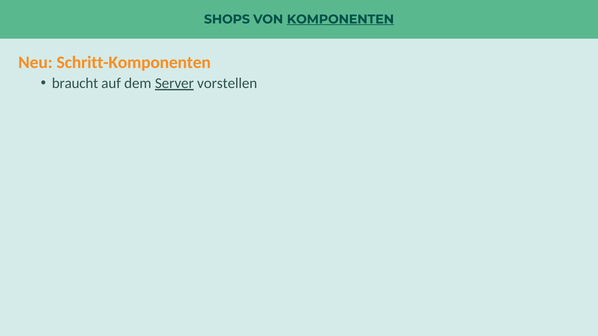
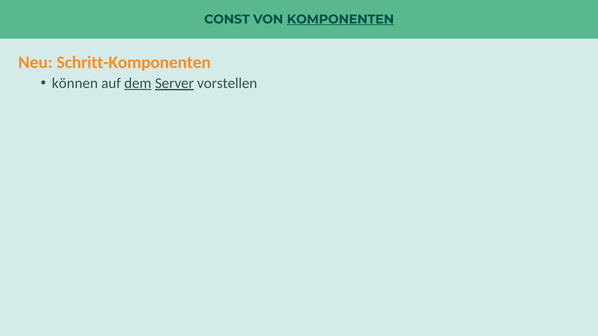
SHOPS: SHOPS -> CONST
braucht: braucht -> können
dem underline: none -> present
